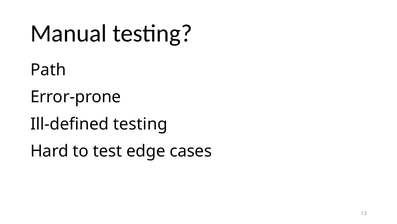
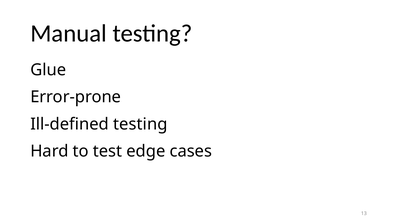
Path: Path -> Glue
